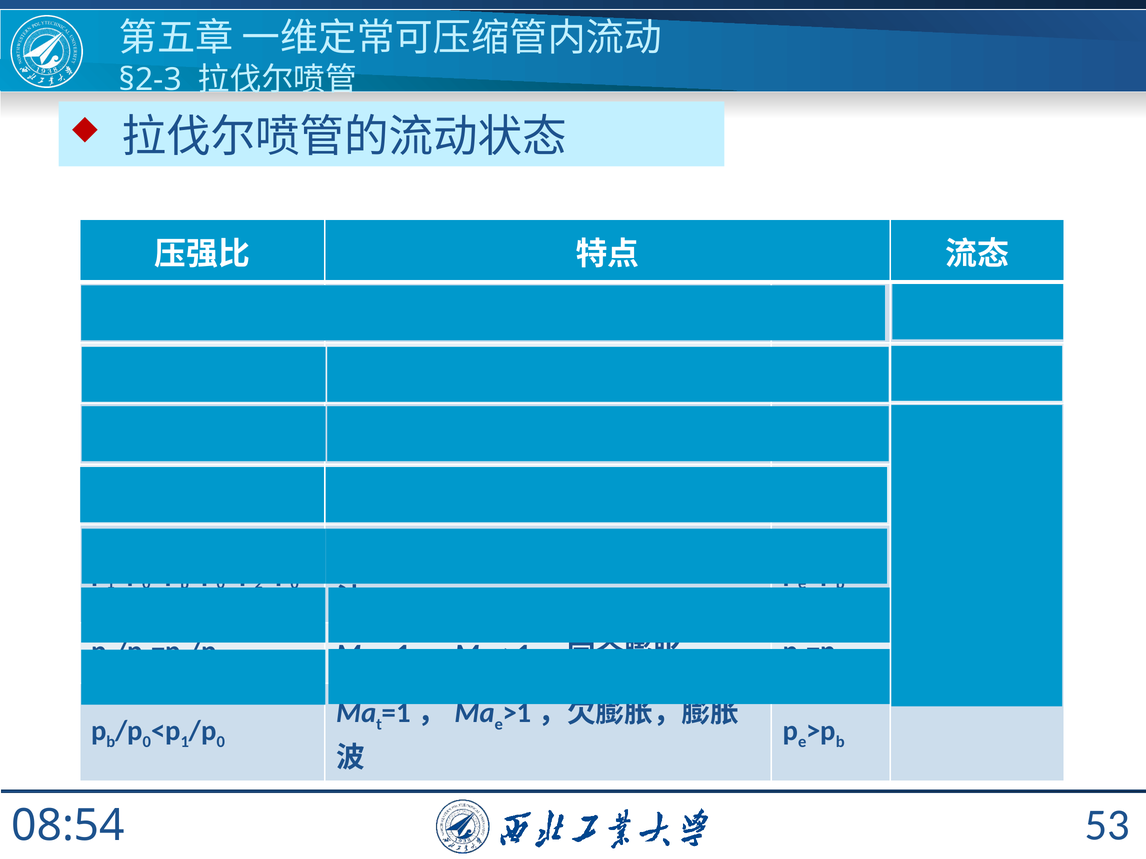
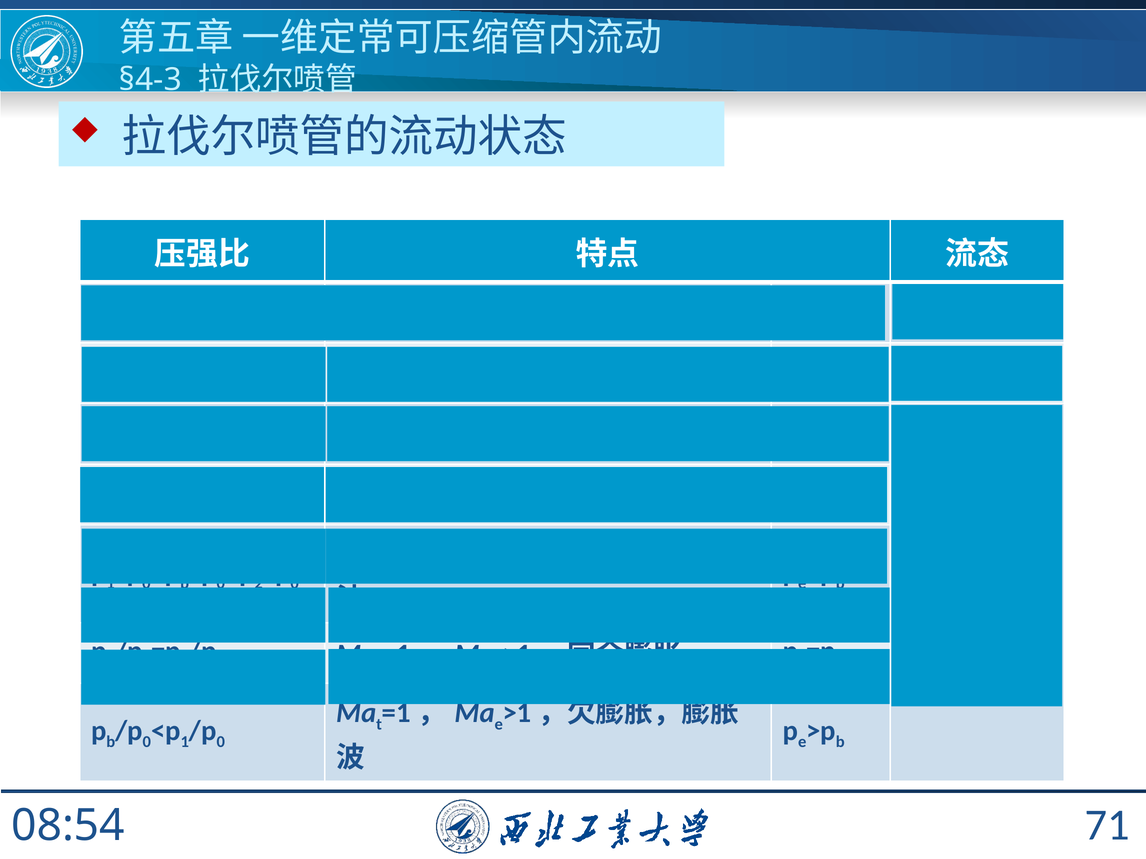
§2-3: §2-3 -> §4-3
53: 53 -> 71
